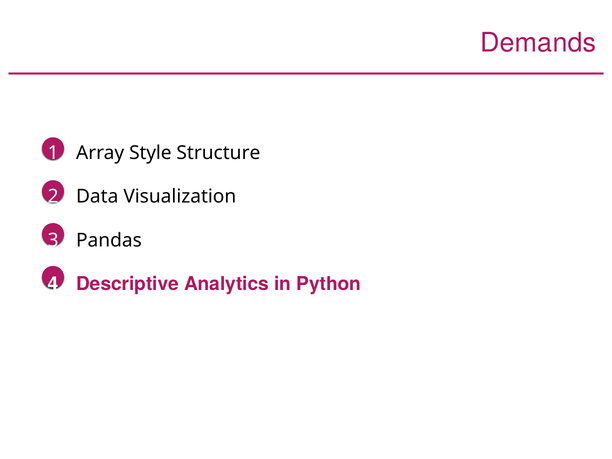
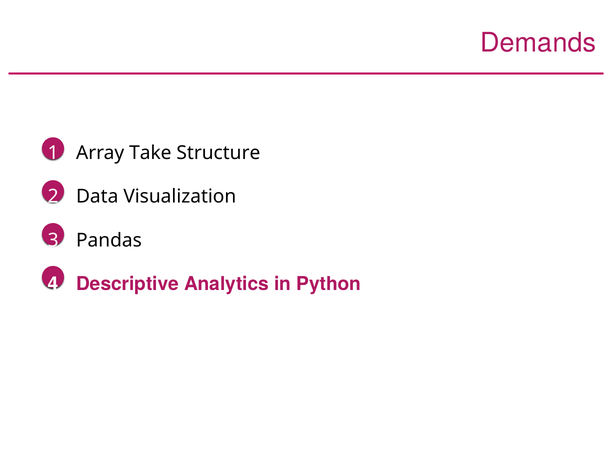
Style: Style -> Take
